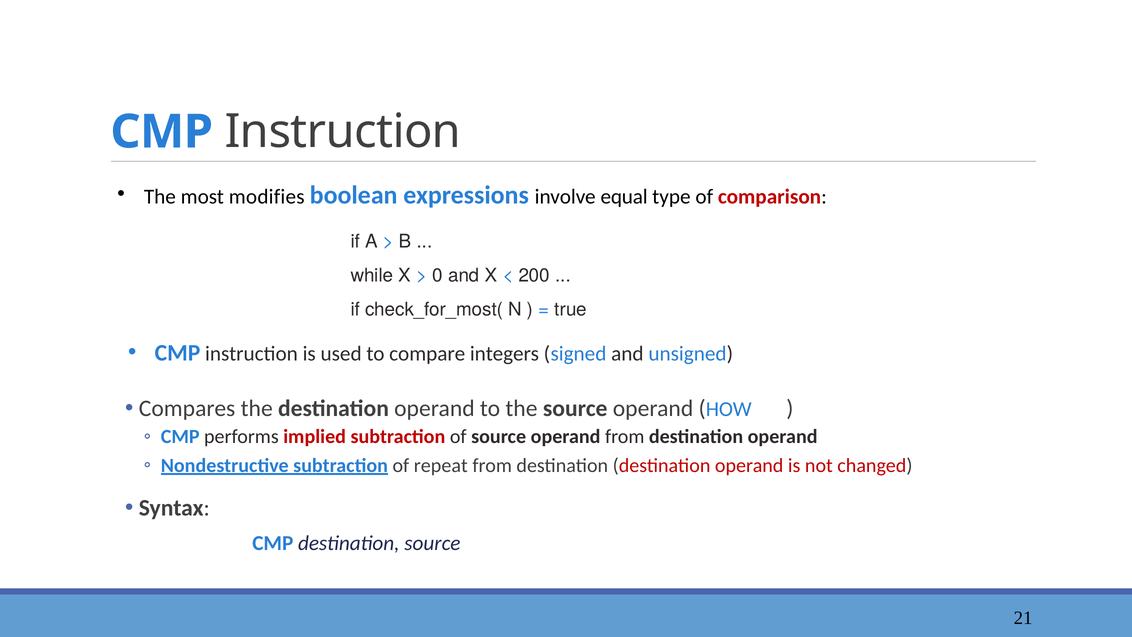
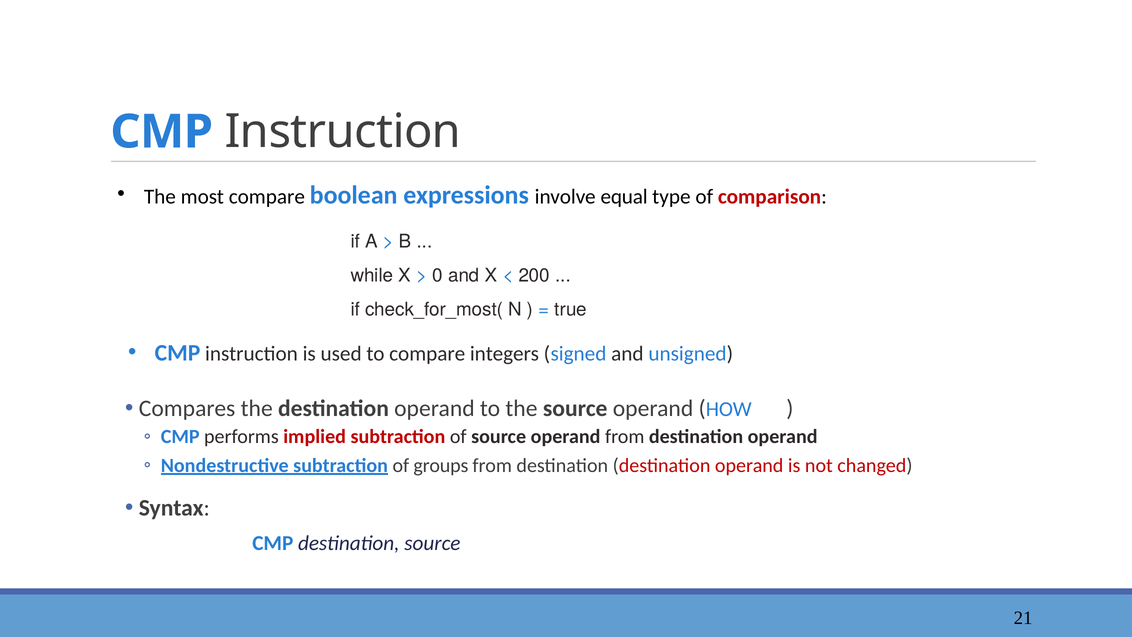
most modifies: modifies -> compare
repeat: repeat -> groups
